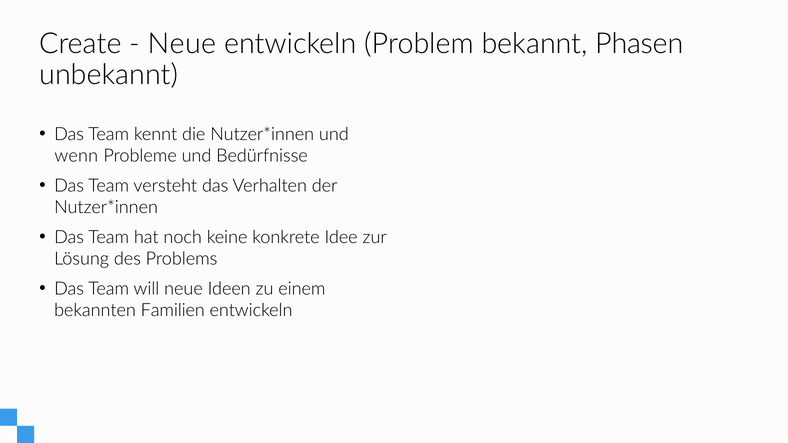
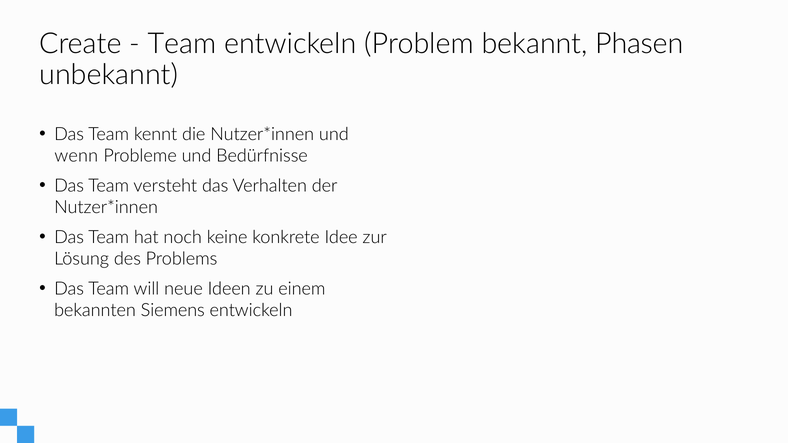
Neue at (182, 44): Neue -> Team
Familien: Familien -> Siemens
